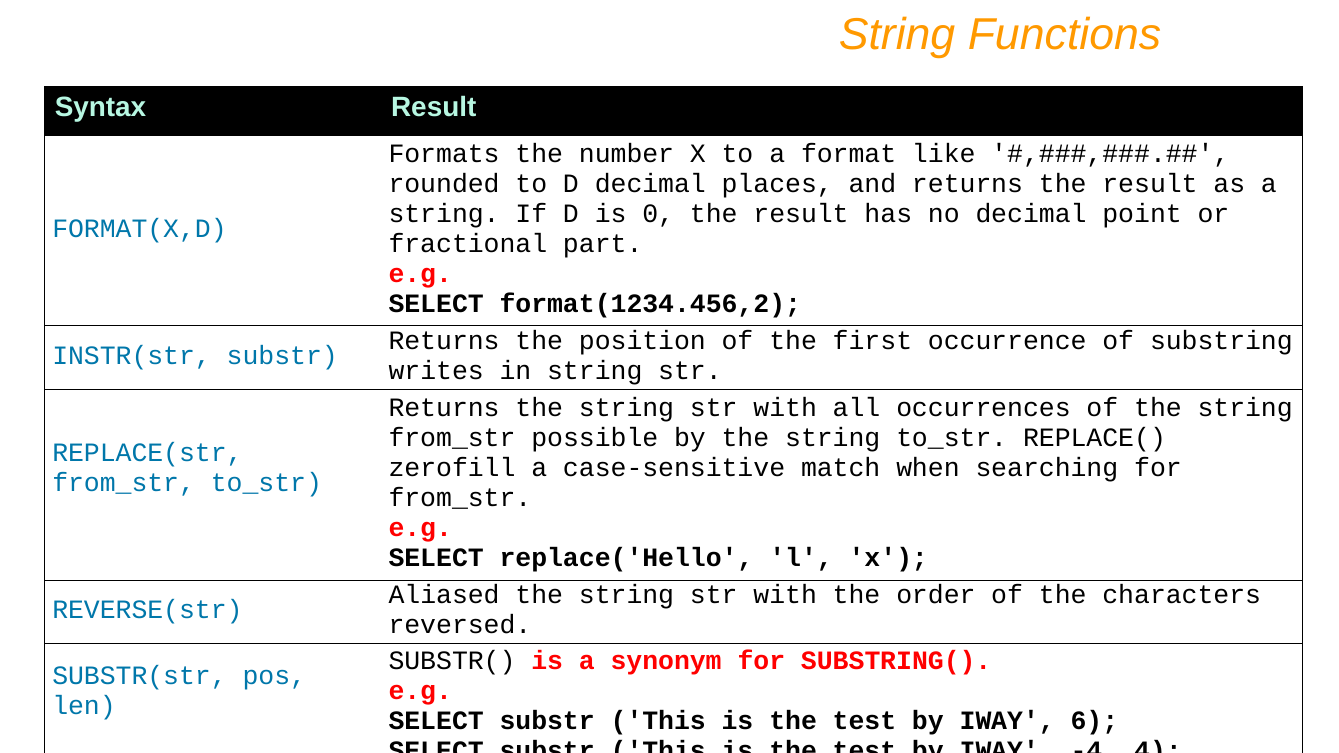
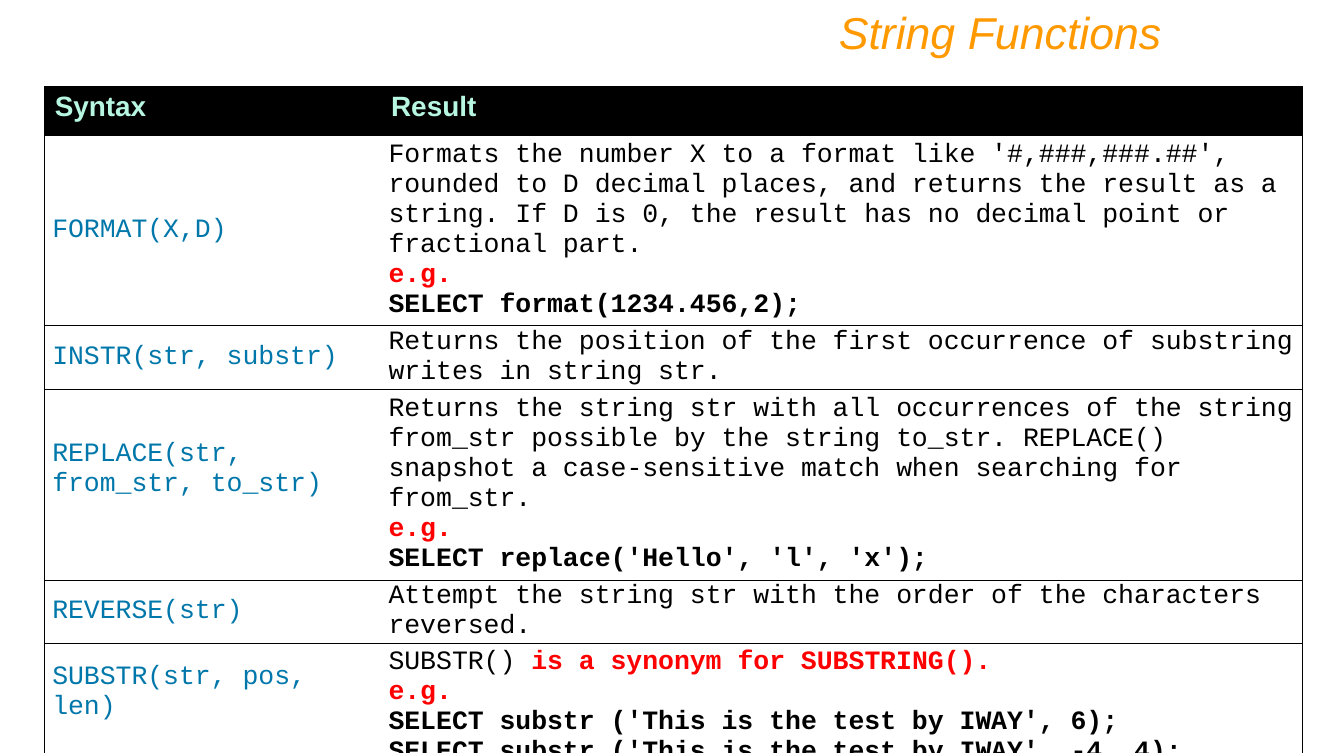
zerofill: zerofill -> snapshot
Aliased: Aliased -> Attempt
